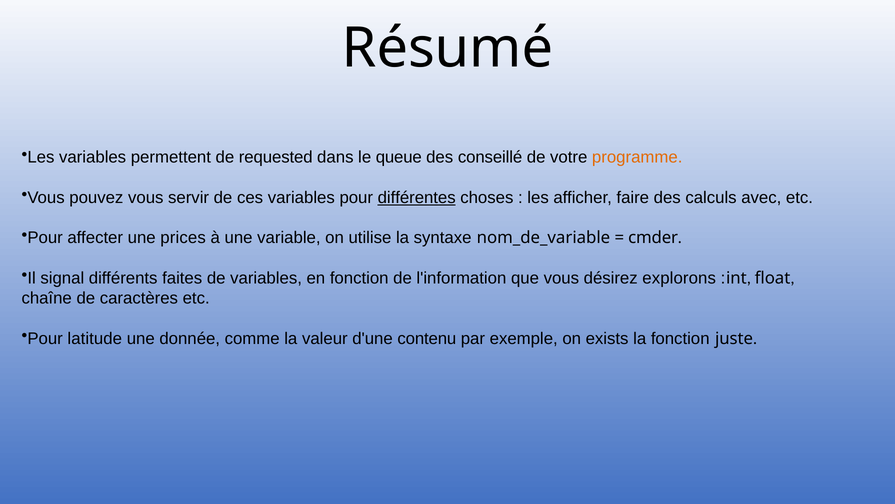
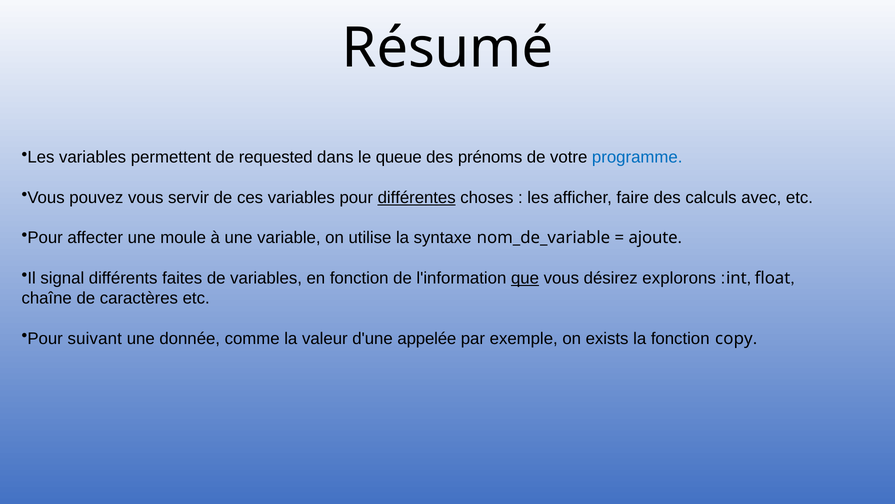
conseillé: conseillé -> prénoms
programme colour: orange -> blue
prices: prices -> moule
cmder: cmder -> ajoute
que underline: none -> present
latitude: latitude -> suivant
contenu: contenu -> appelée
juste: juste -> copy
